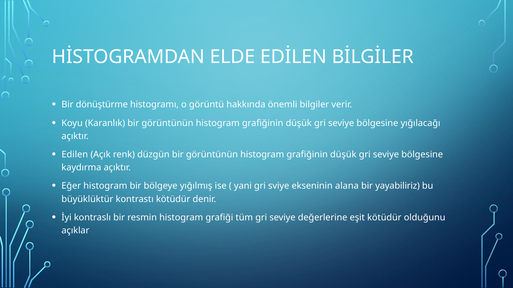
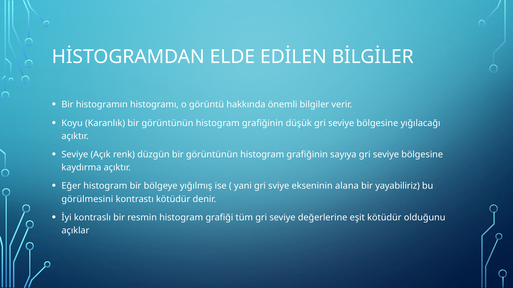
dönüştürme: dönüştürme -> histogramın
Edilen at (75, 155): Edilen -> Seviye
düşük at (343, 155): düşük -> sayıya
büyüklüktür: büyüklüktür -> görülmesini
